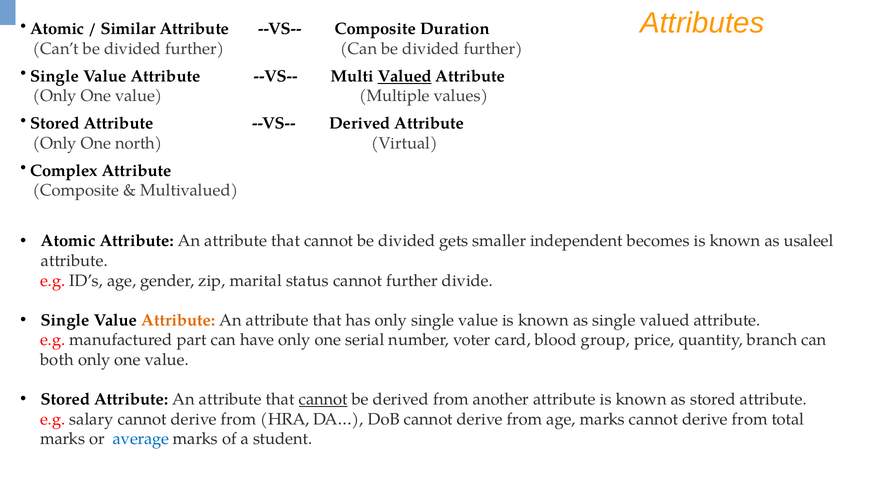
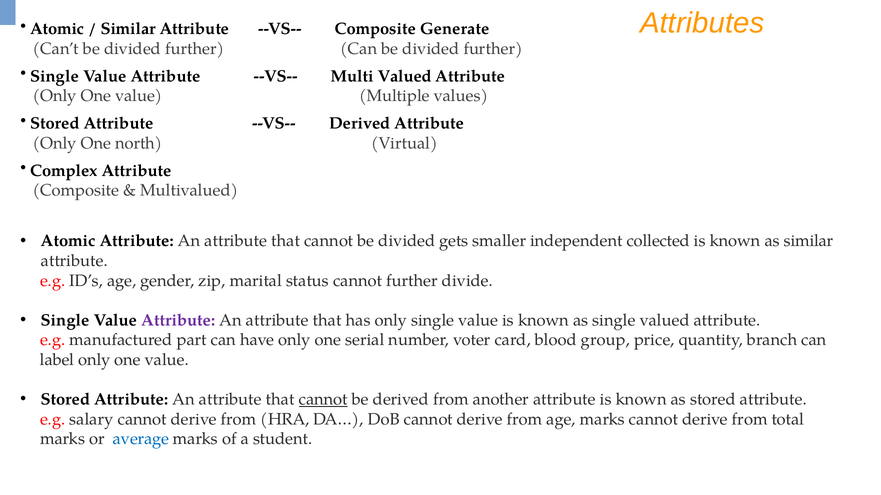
Duration: Duration -> Generate
Valued at (405, 76) underline: present -> none
becomes: becomes -> collected
as usaleel: usaleel -> similar
Attribute at (178, 321) colour: orange -> purple
both: both -> label
